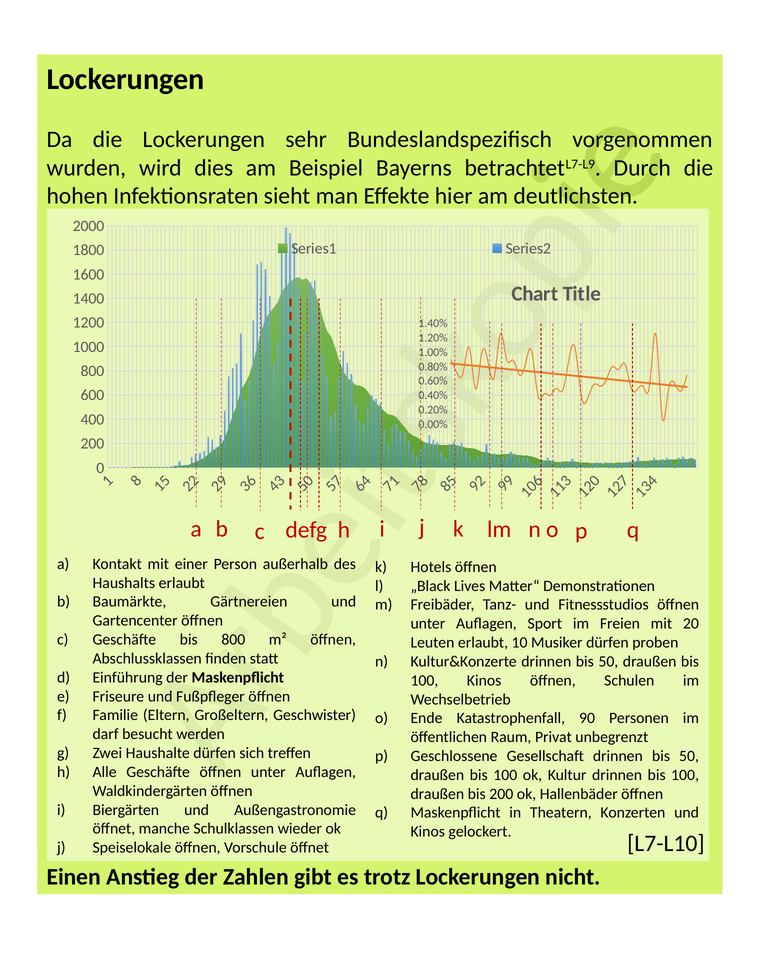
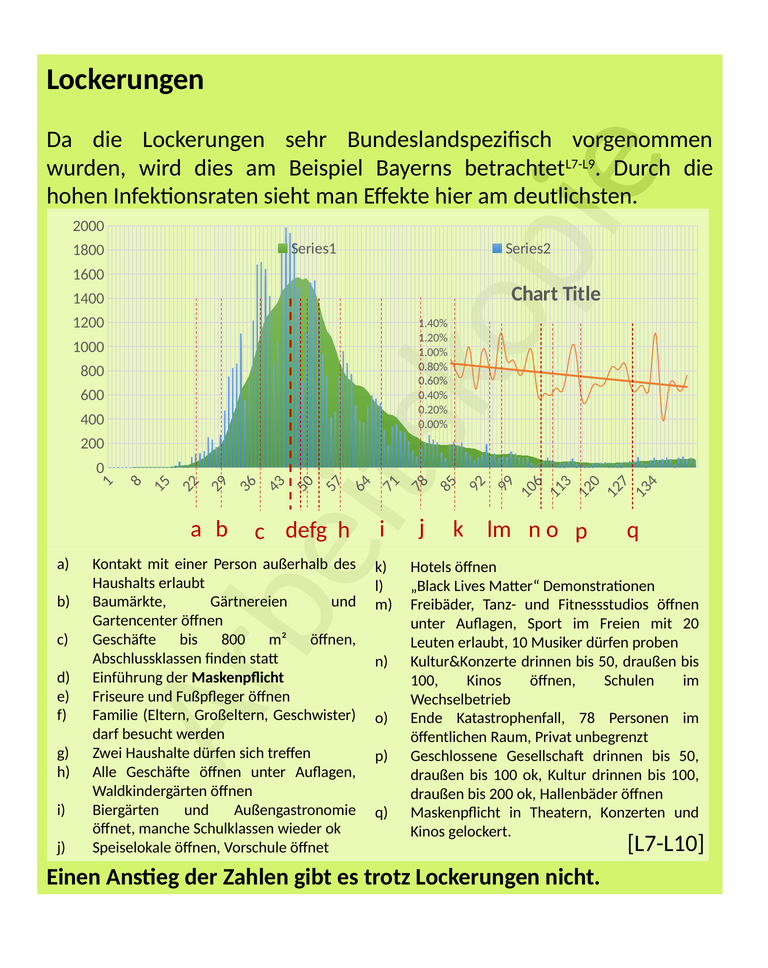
90: 90 -> 78
